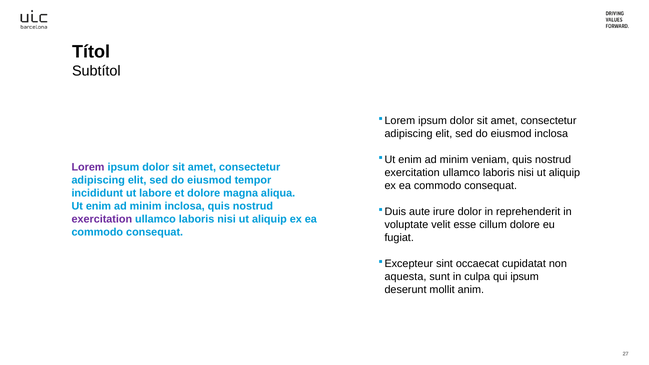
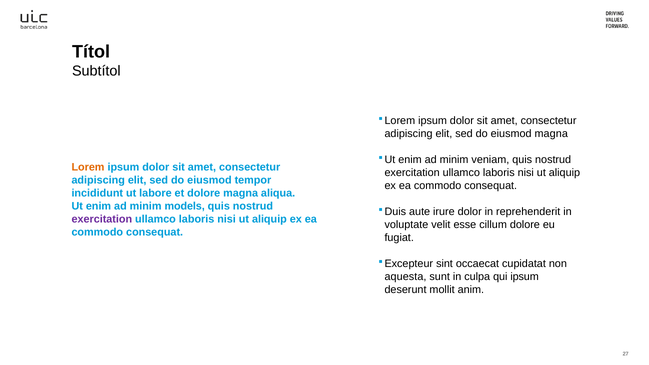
eiusmod inclosa: inclosa -> magna
Lorem colour: purple -> orange
minim inclosa: inclosa -> models
